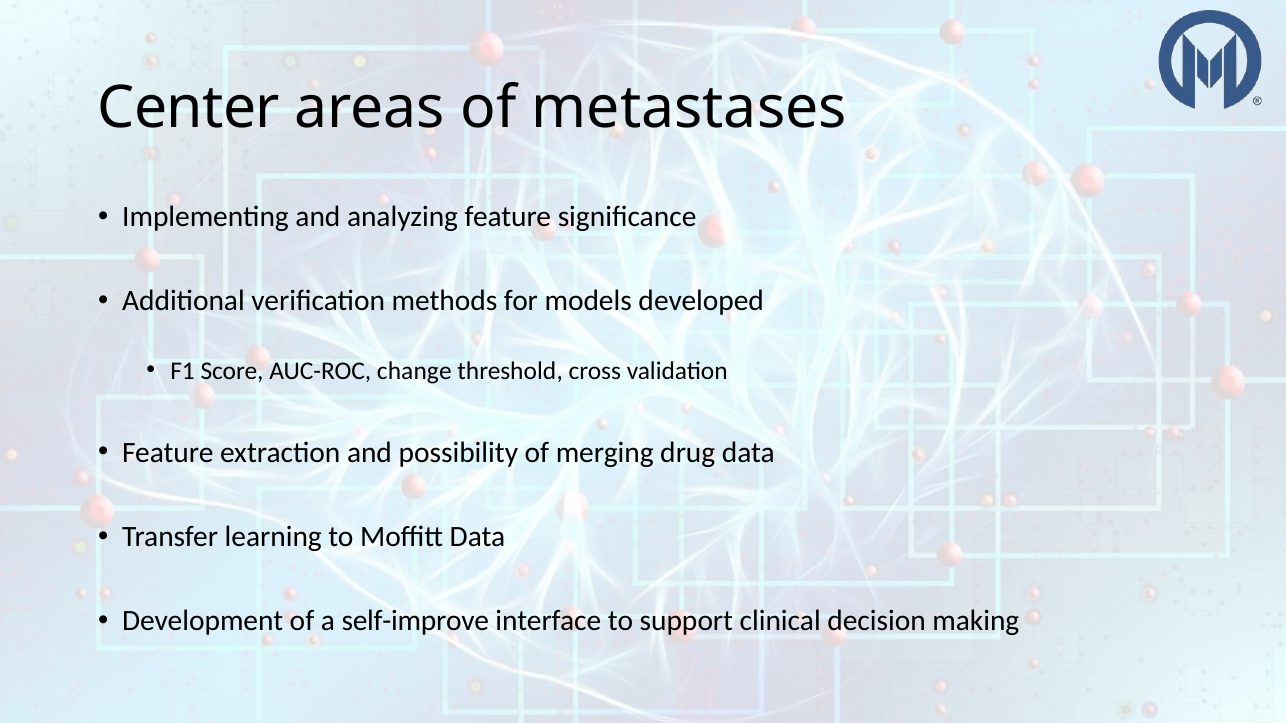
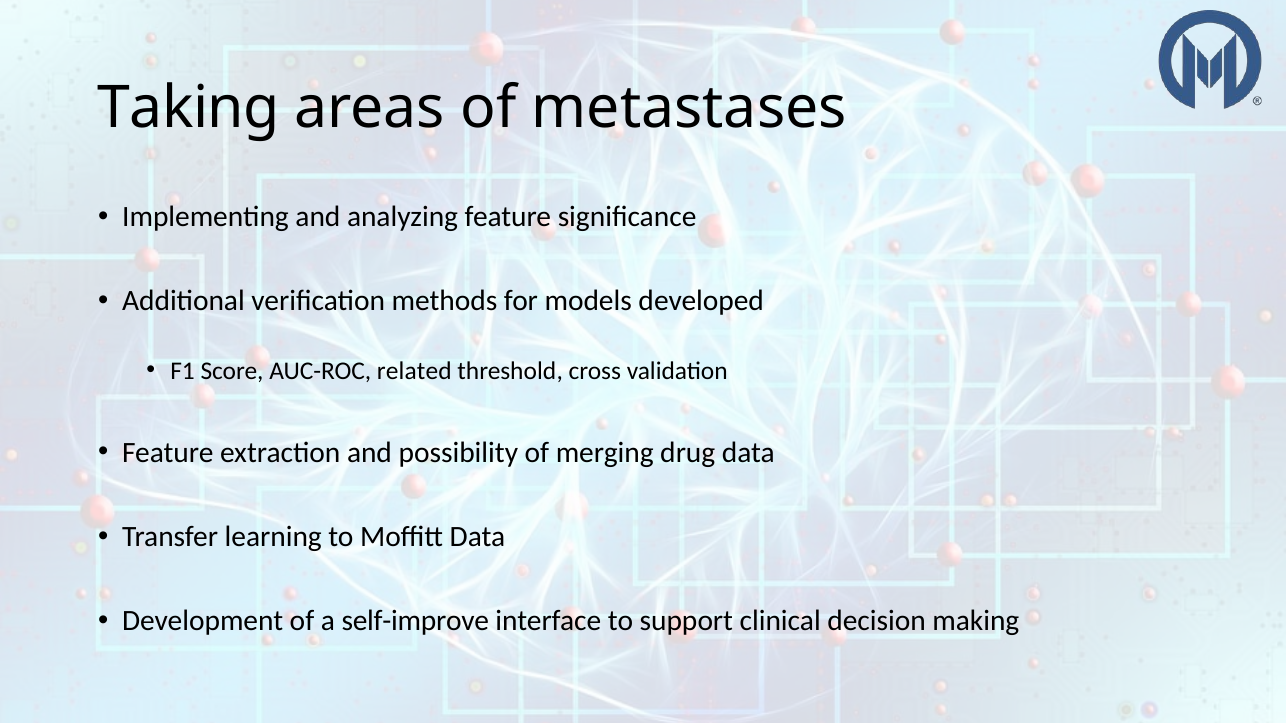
Center: Center -> Taking
change: change -> related
